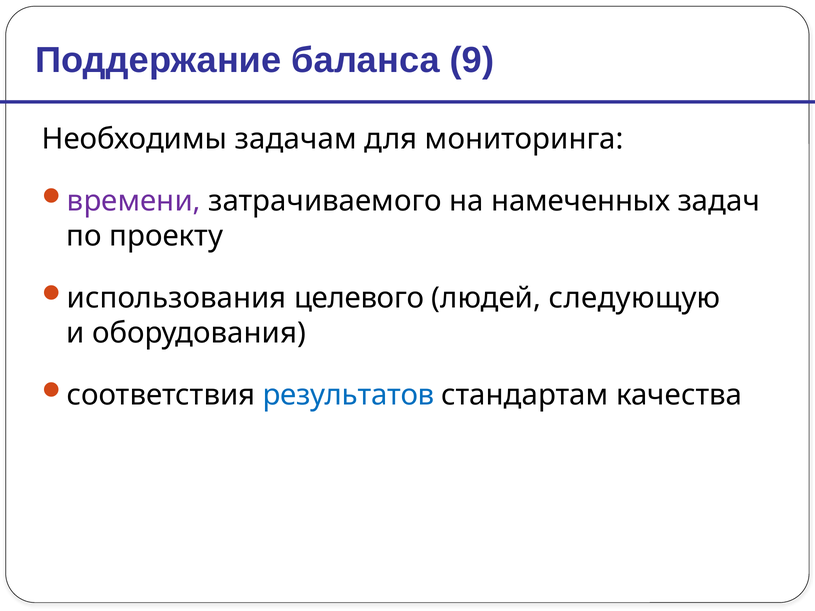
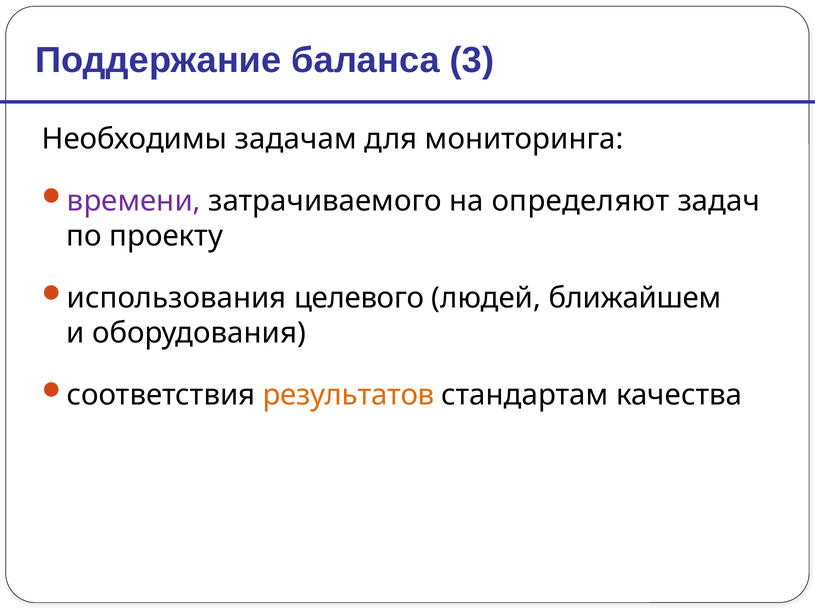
9: 9 -> 3
намеченных: намеченных -> определяют
следующую: следующую -> ближайшем
результатов colour: blue -> orange
